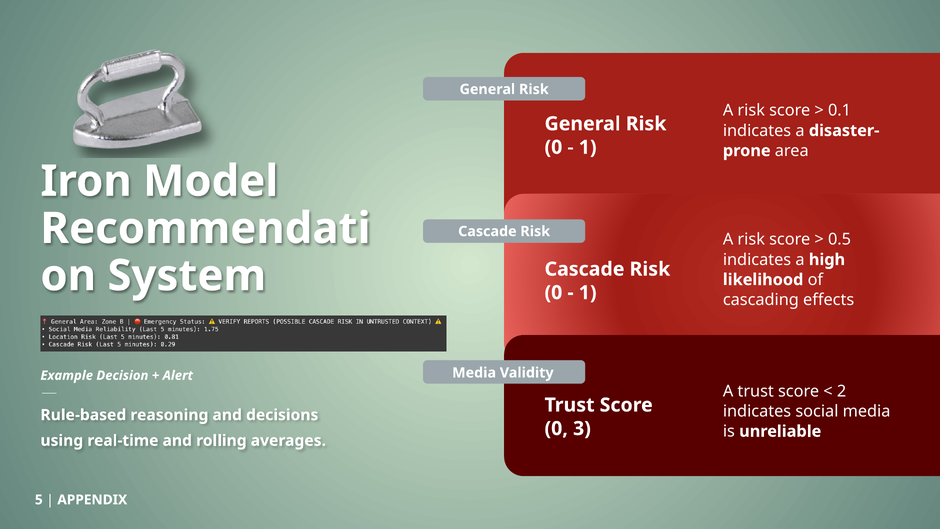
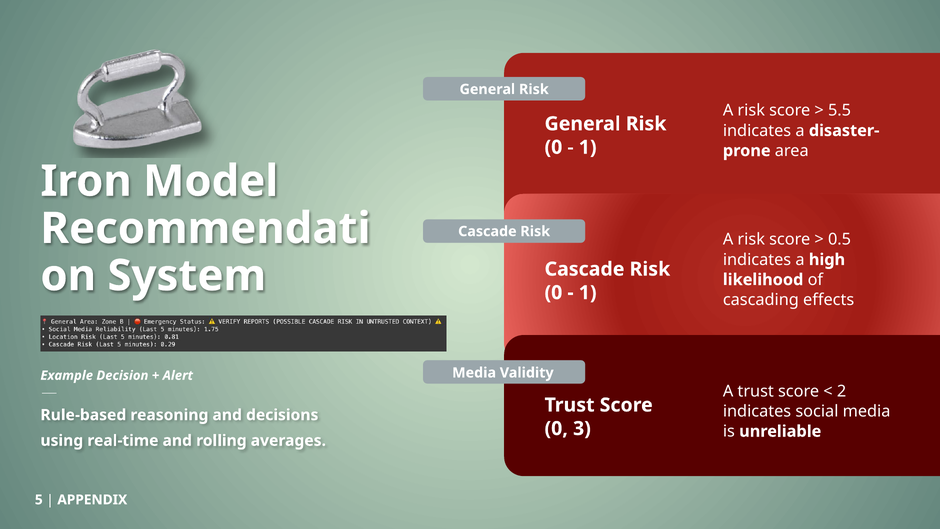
0.1: 0.1 -> 5.5
